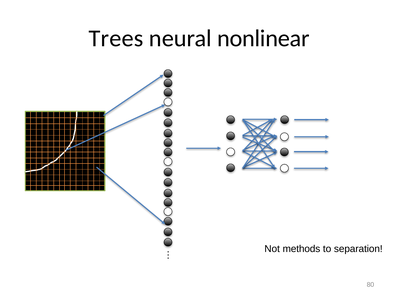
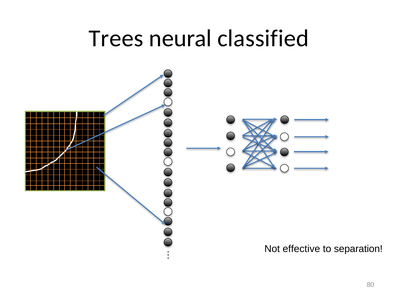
nonlinear: nonlinear -> classified
methods: methods -> effective
